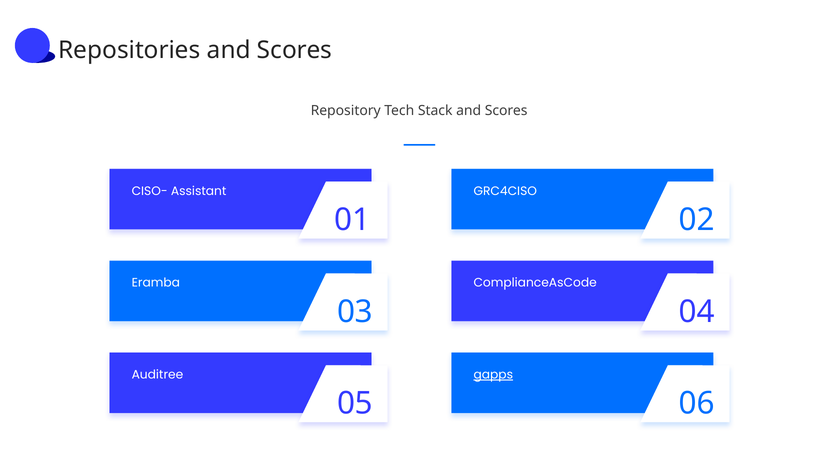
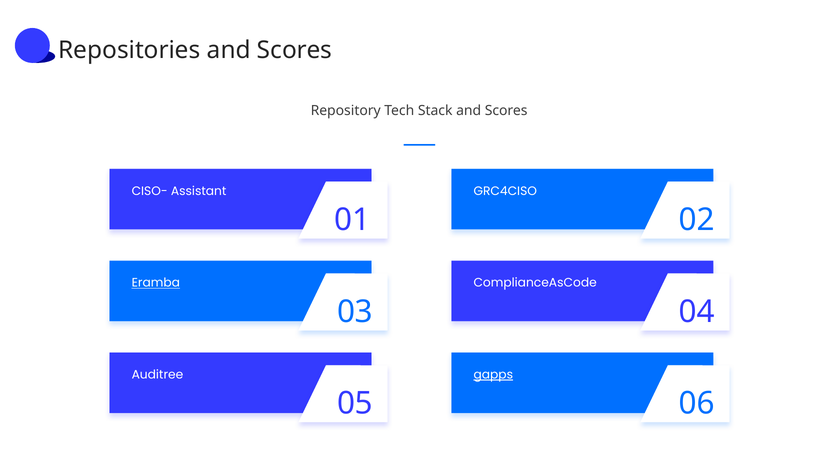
Eramba underline: none -> present
